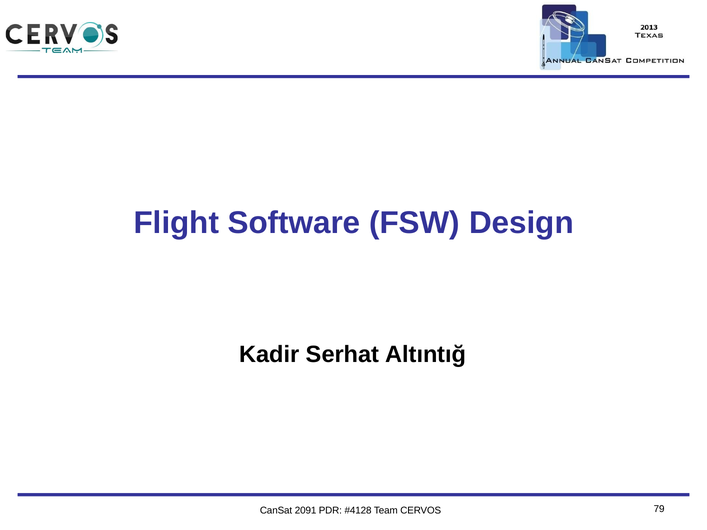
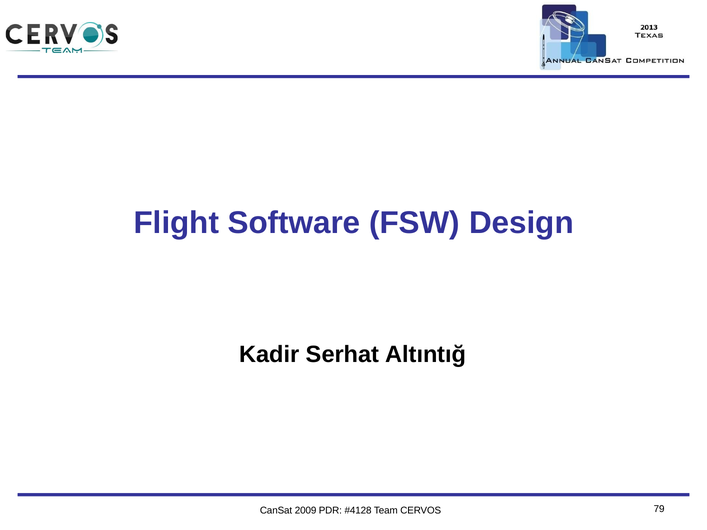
2091: 2091 -> 2009
